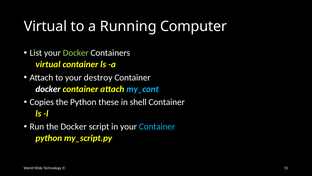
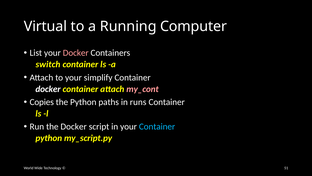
Docker at (76, 53) colour: light green -> pink
virtual at (48, 64): virtual -> switch
destroy: destroy -> simplify
my_cont colour: light blue -> pink
these: these -> paths
shell: shell -> runs
